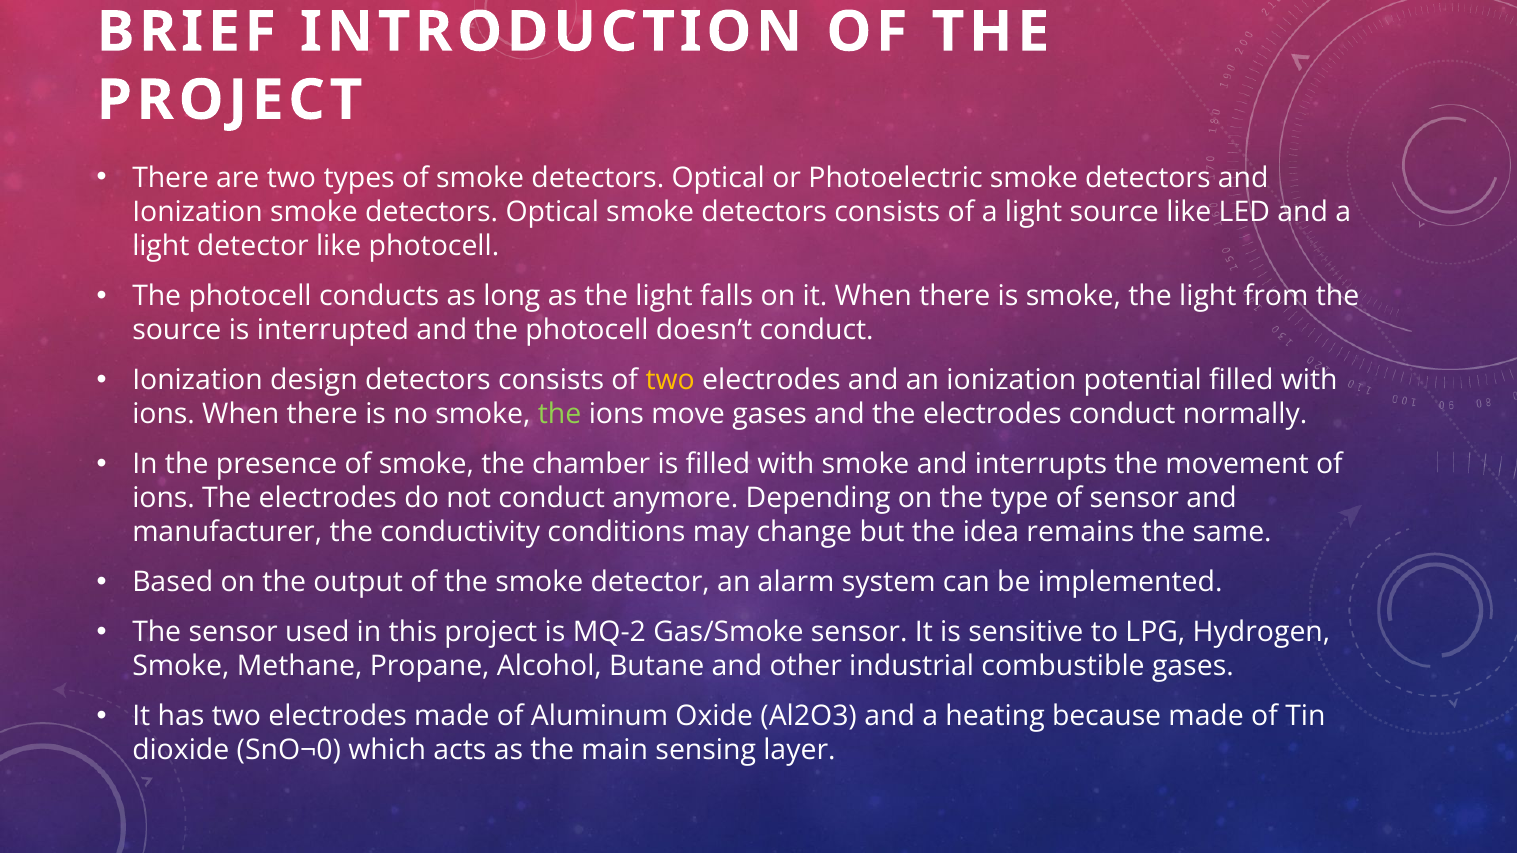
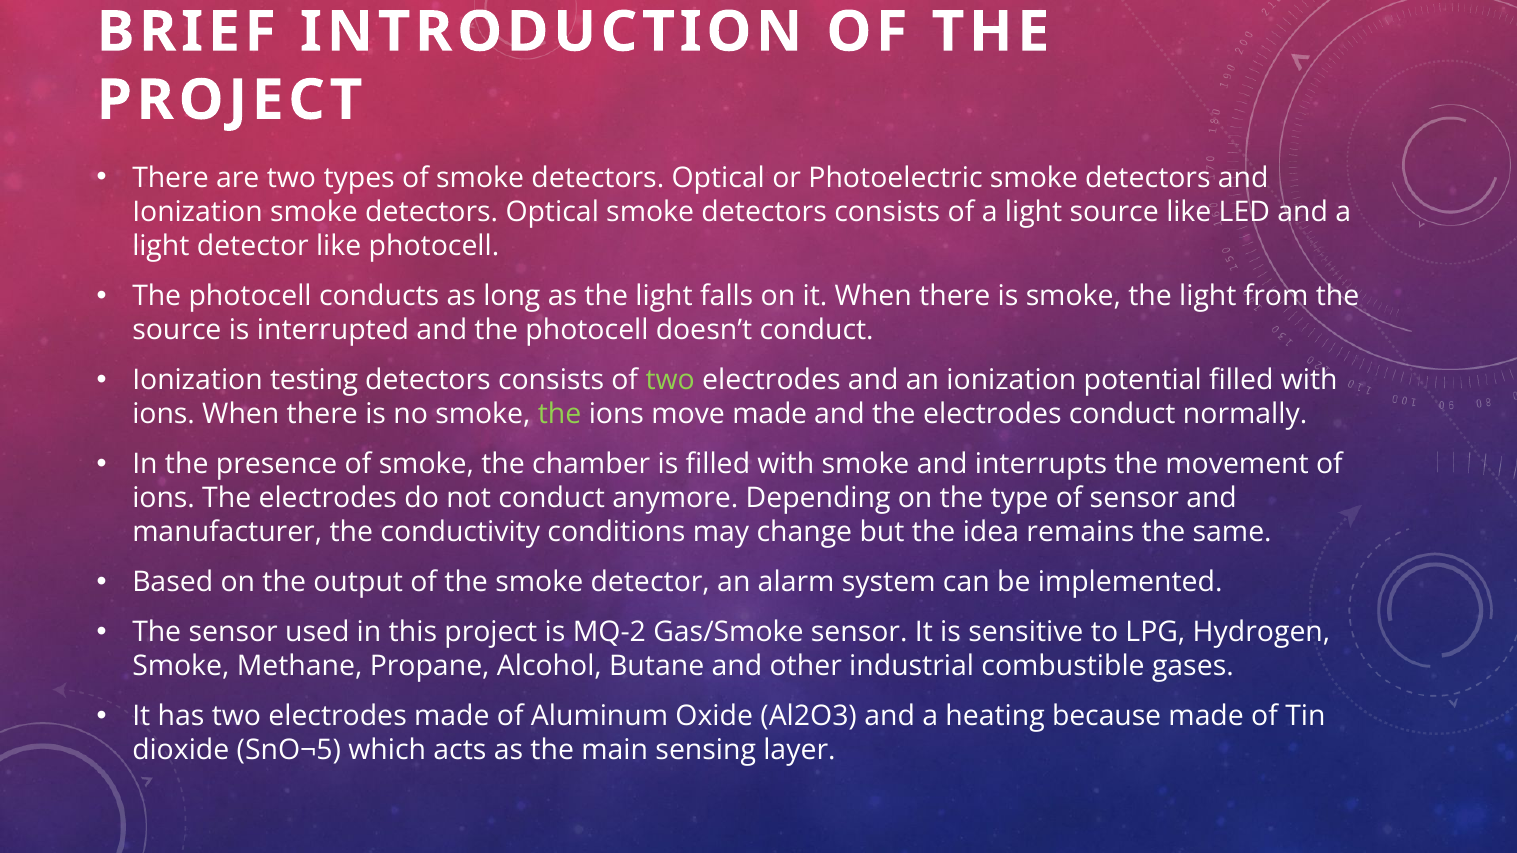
design: design -> testing
two at (670, 380) colour: yellow -> light green
move gases: gases -> made
SnO¬0: SnO¬0 -> SnO¬5
